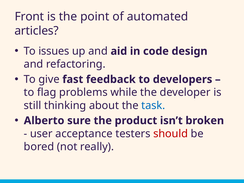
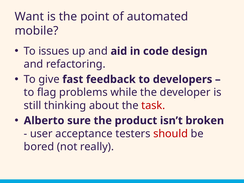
Front: Front -> Want
articles: articles -> mobile
task colour: blue -> red
